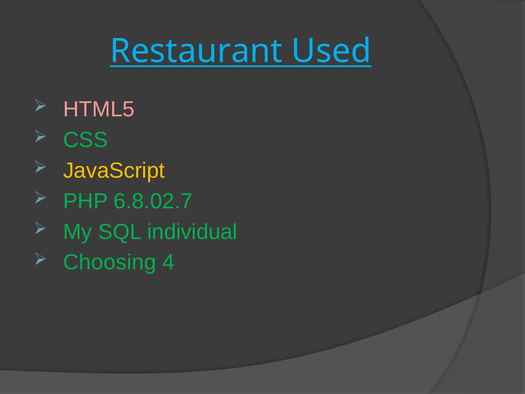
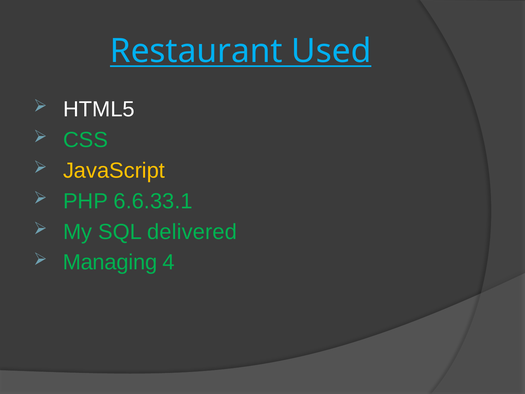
HTML5 colour: pink -> white
6.8.02.7: 6.8.02.7 -> 6.6.33.1
individual: individual -> delivered
Choosing: Choosing -> Managing
